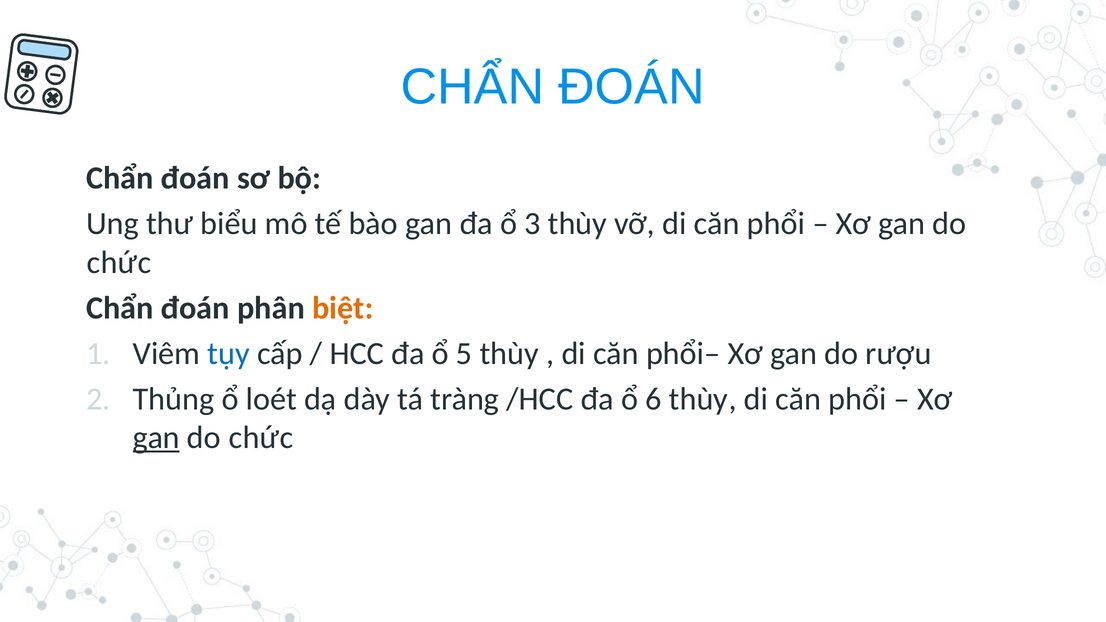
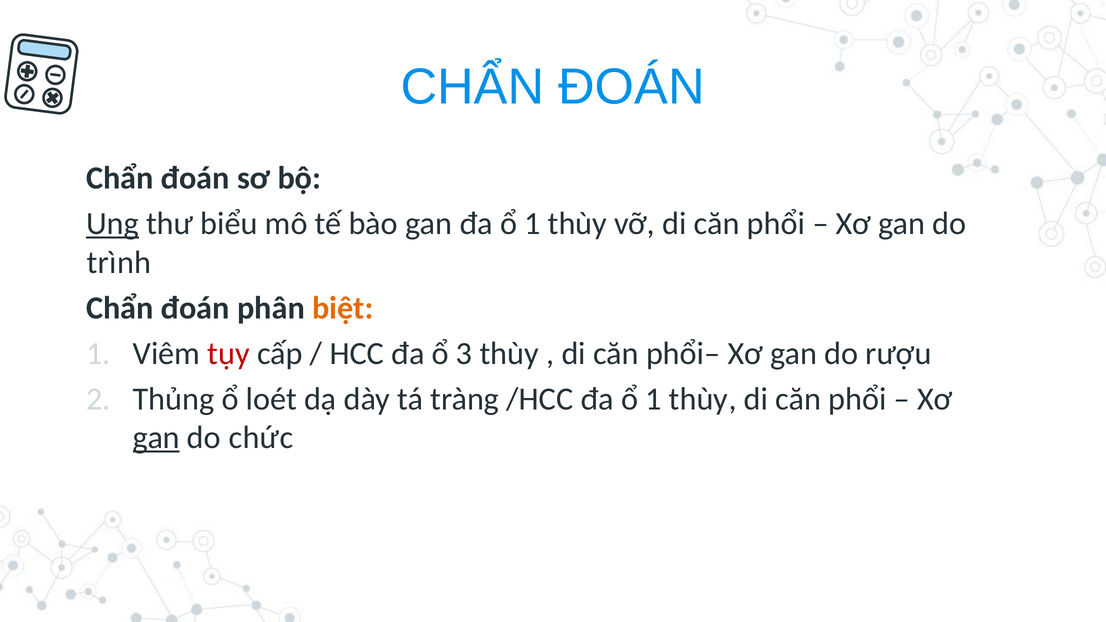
Ung underline: none -> present
gan đa ổ 3: 3 -> 1
chức at (119, 262): chức -> trình
tụy colour: blue -> red
5: 5 -> 3
/HCC đa ổ 6: 6 -> 1
